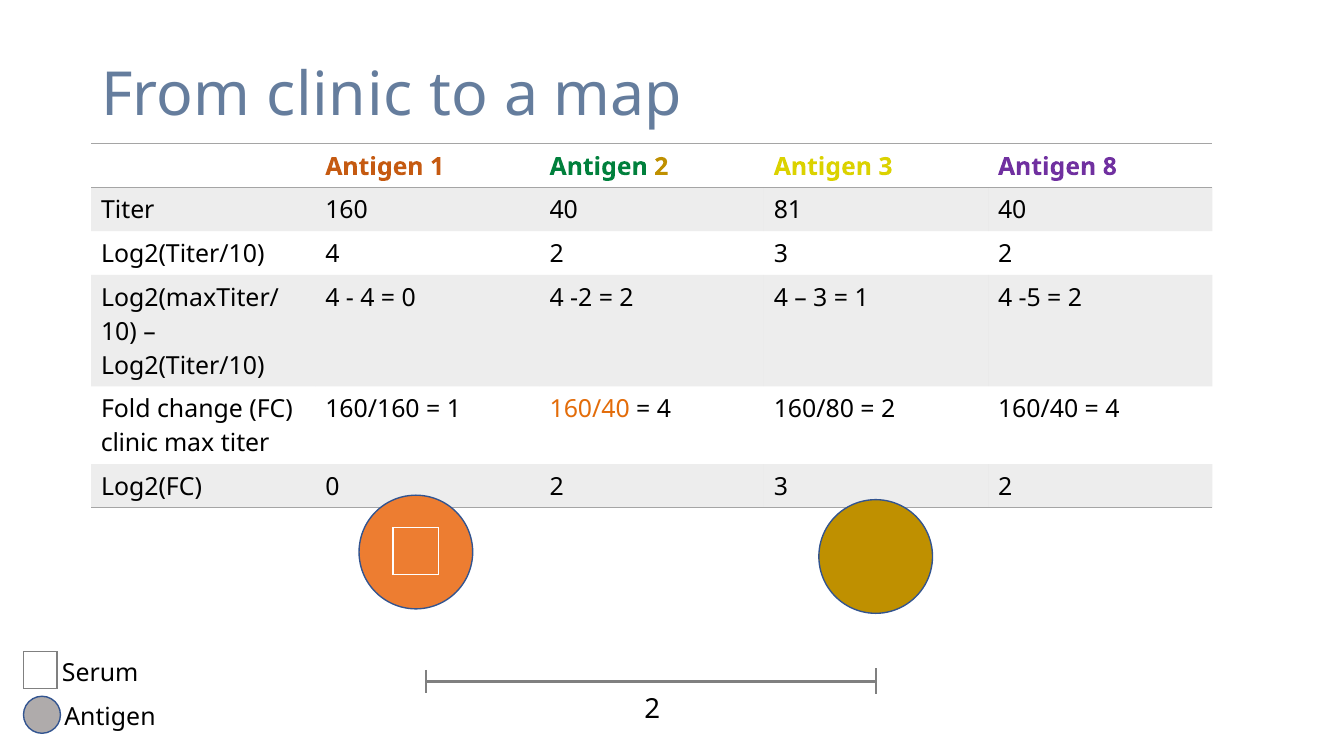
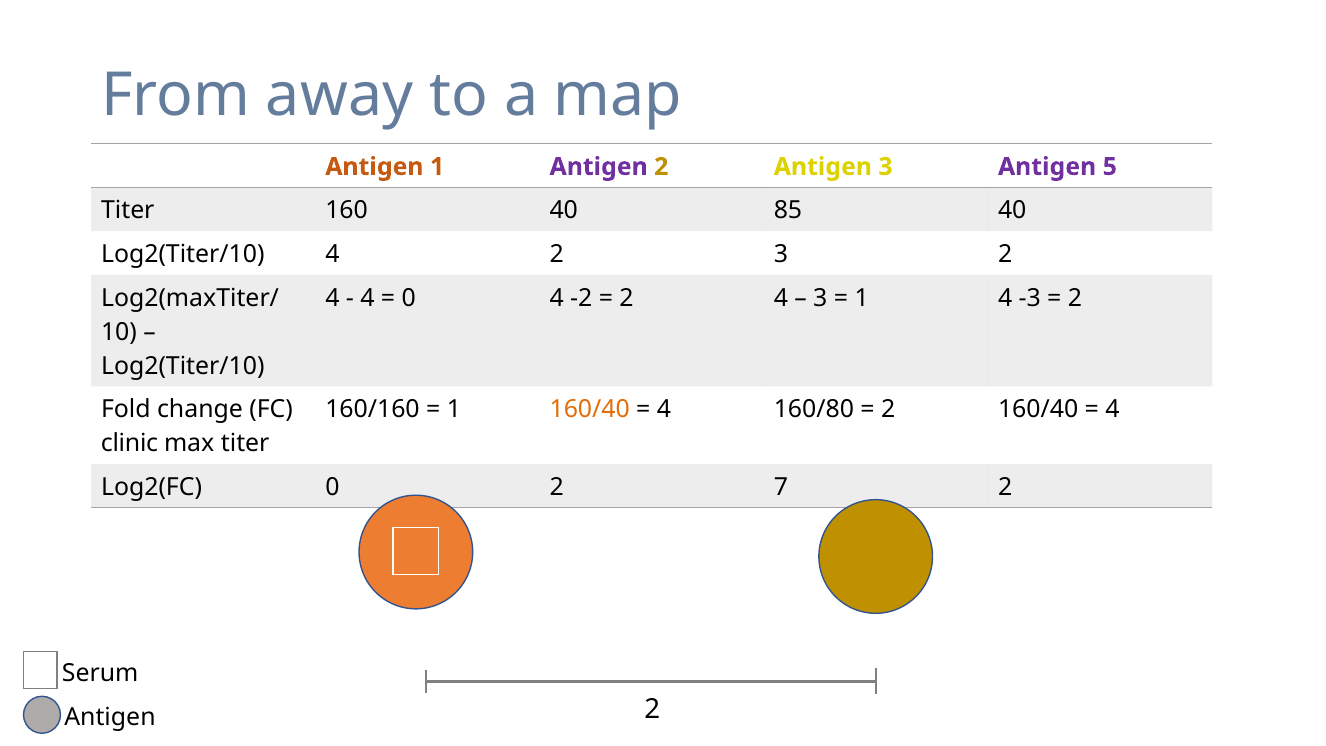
From clinic: clinic -> away
Antigen at (599, 167) colour: green -> purple
8: 8 -> 5
81: 81 -> 85
-5: -5 -> -3
0 2 3: 3 -> 7
